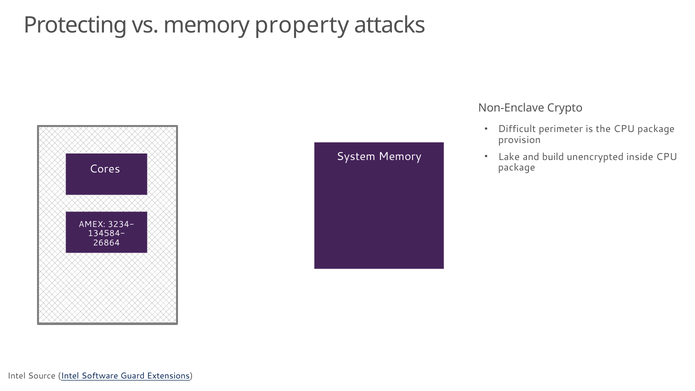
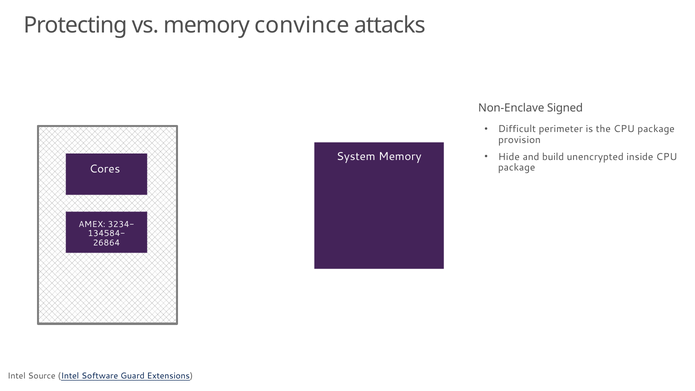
property: property -> convince
Crypto: Crypto -> Signed
Lake: Lake -> Hide
